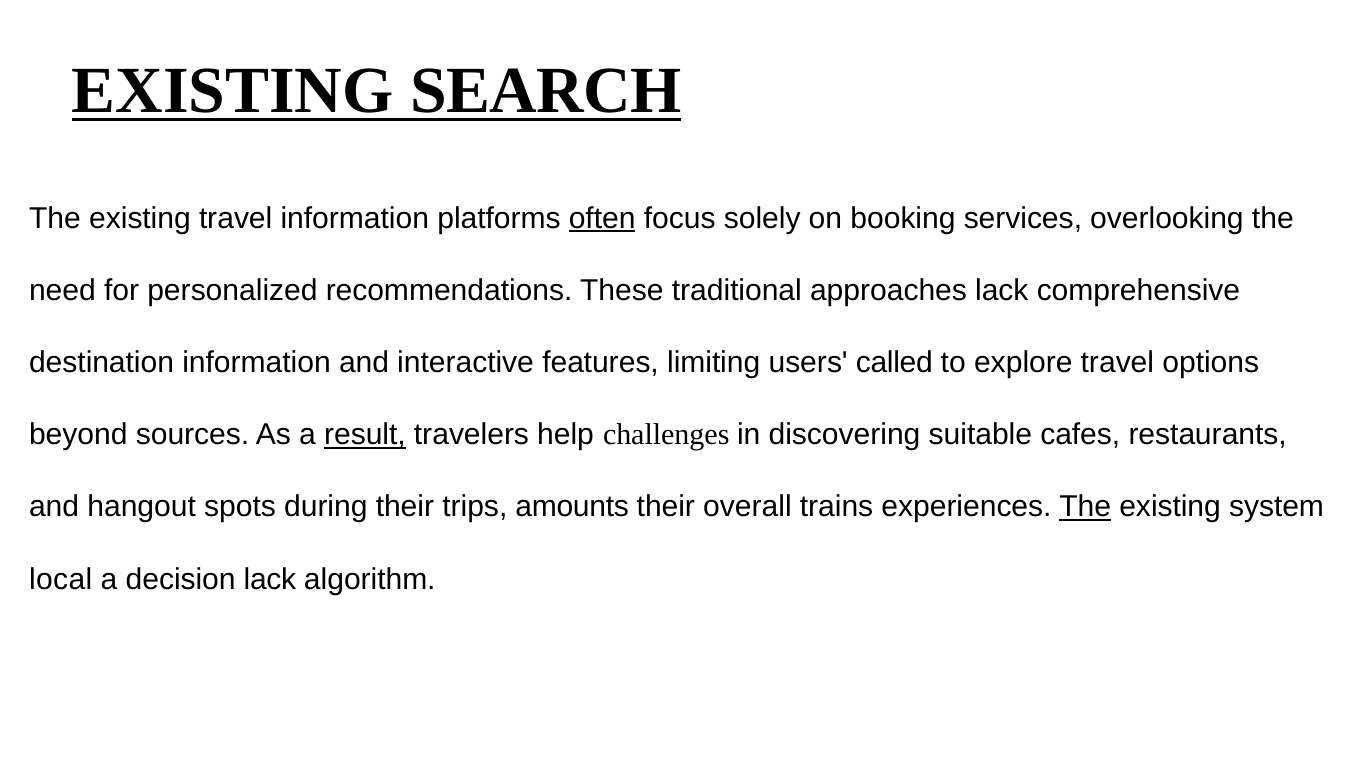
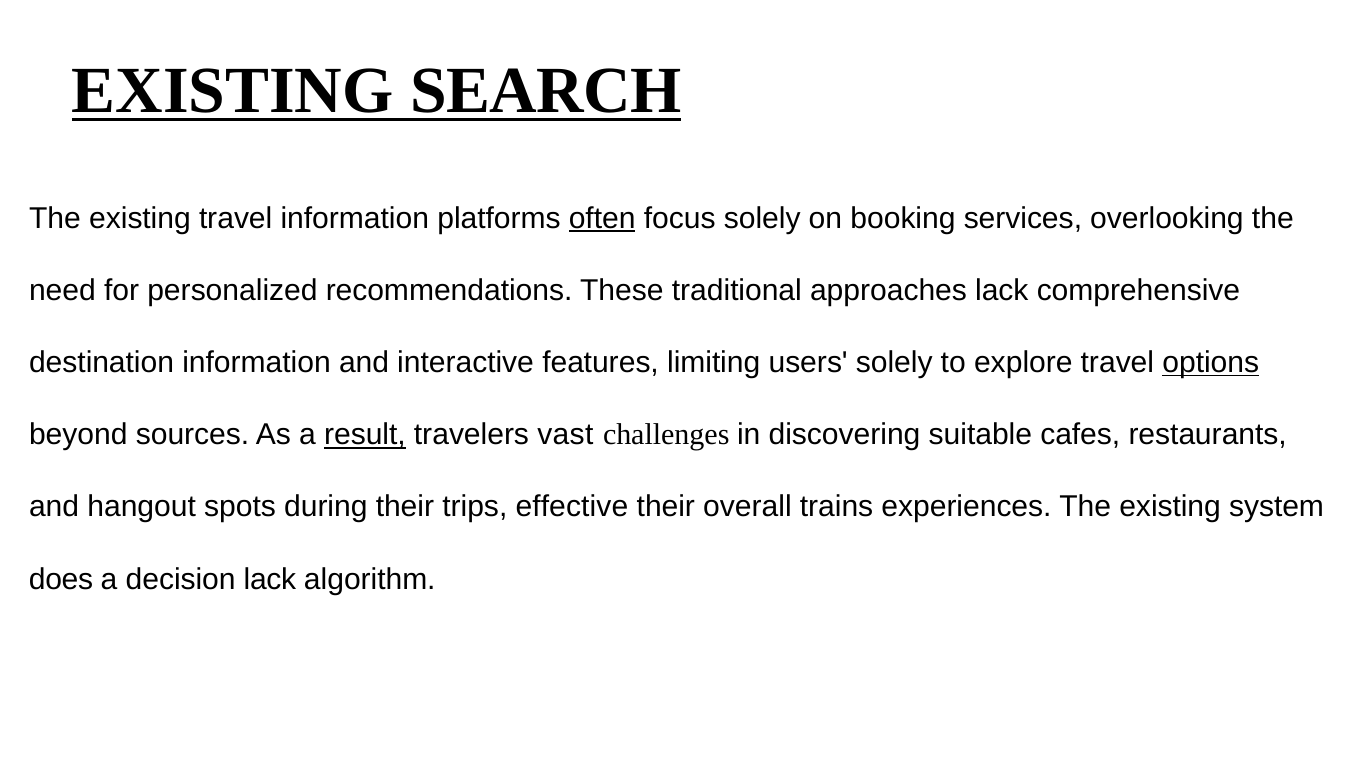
users called: called -> solely
options underline: none -> present
help: help -> vast
amounts: amounts -> effective
The at (1085, 507) underline: present -> none
local: local -> does
